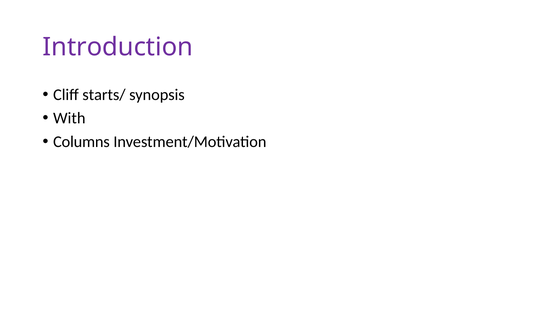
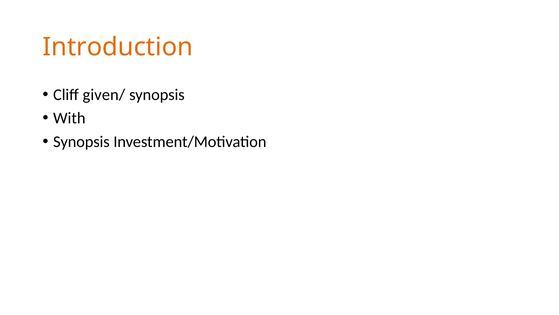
Introduction colour: purple -> orange
starts/: starts/ -> given/
Columns at (81, 141): Columns -> Synopsis
